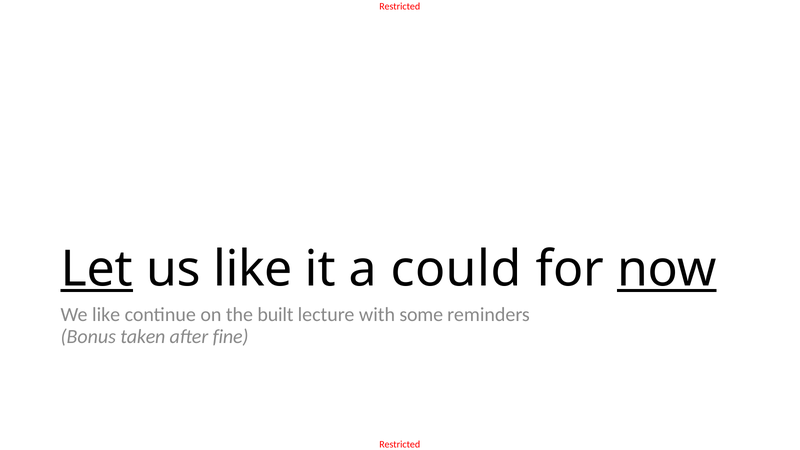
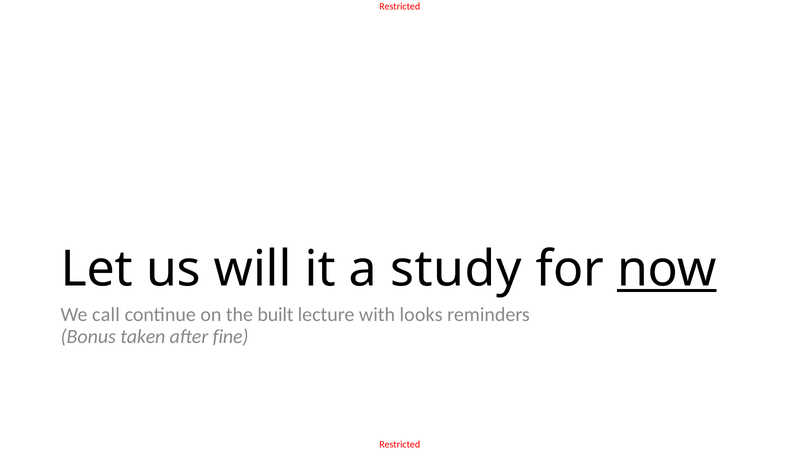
Let underline: present -> none
us like: like -> will
could: could -> study
We like: like -> call
some: some -> looks
